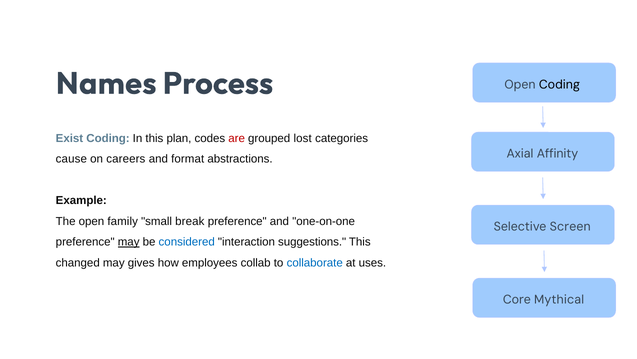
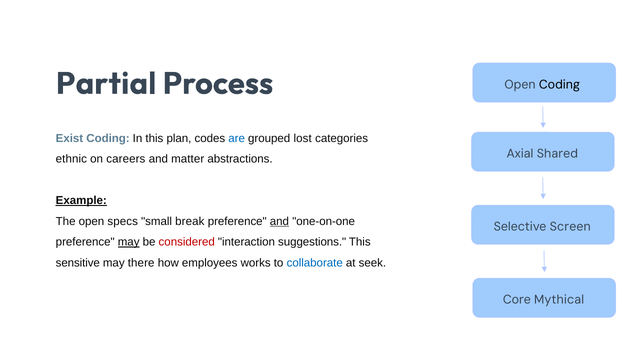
Names: Names -> Partial
are colour: red -> blue
Affinity: Affinity -> Shared
cause: cause -> ethnic
format: format -> matter
Example underline: none -> present
family: family -> specs
and at (279, 221) underline: none -> present
considered colour: blue -> red
changed: changed -> sensitive
gives: gives -> there
collab: collab -> works
uses: uses -> seek
